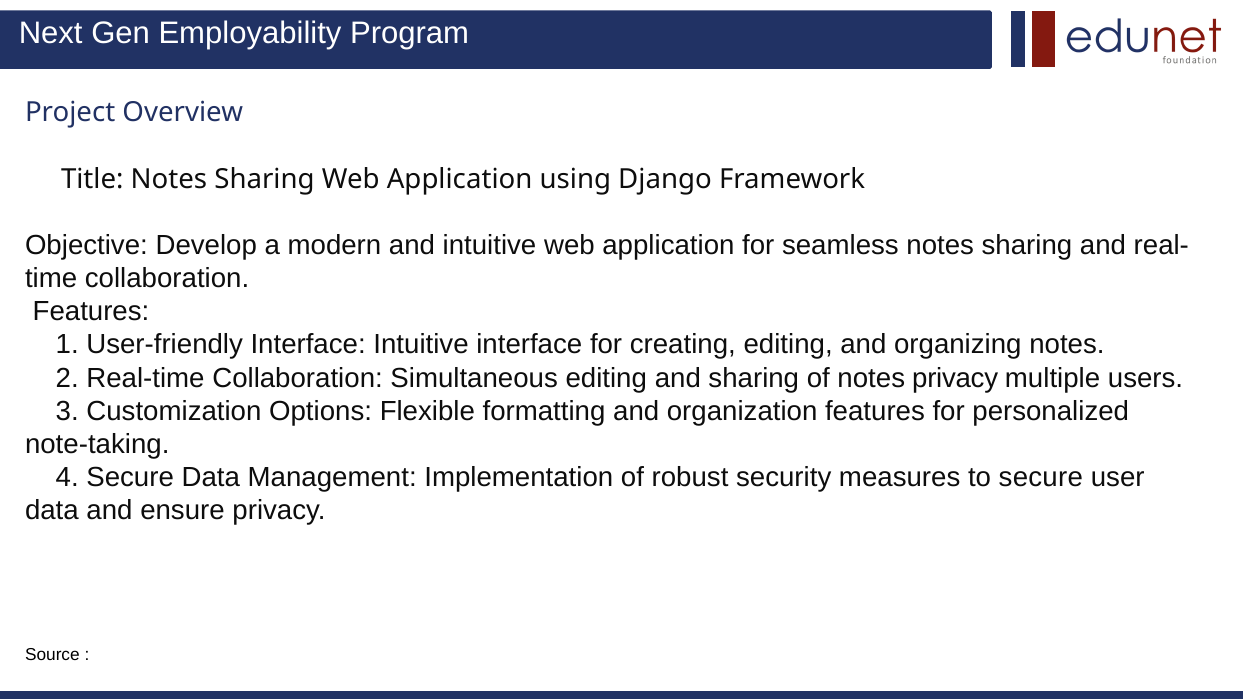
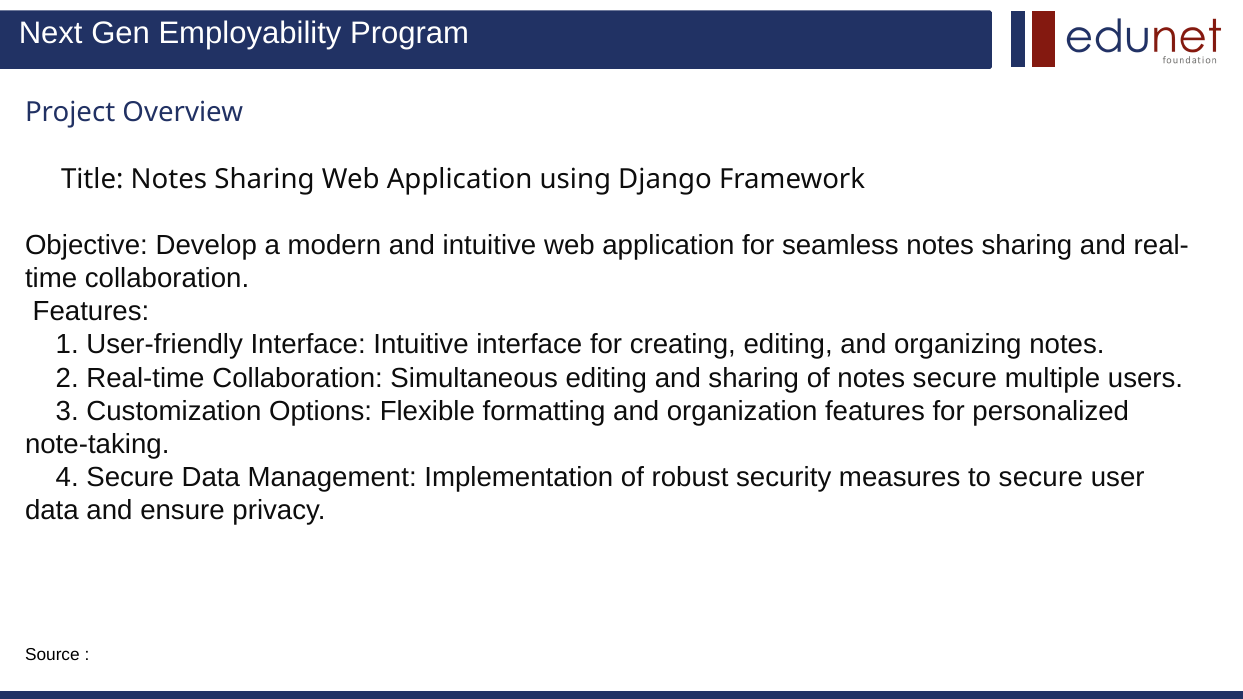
notes privacy: privacy -> secure
